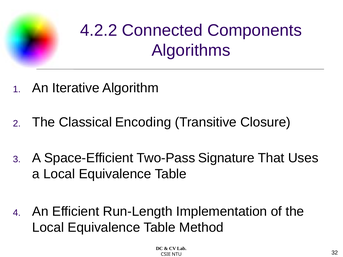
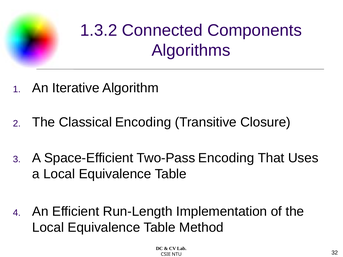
4.2.2: 4.2.2 -> 1.3.2
Two-Pass Signature: Signature -> Encoding
